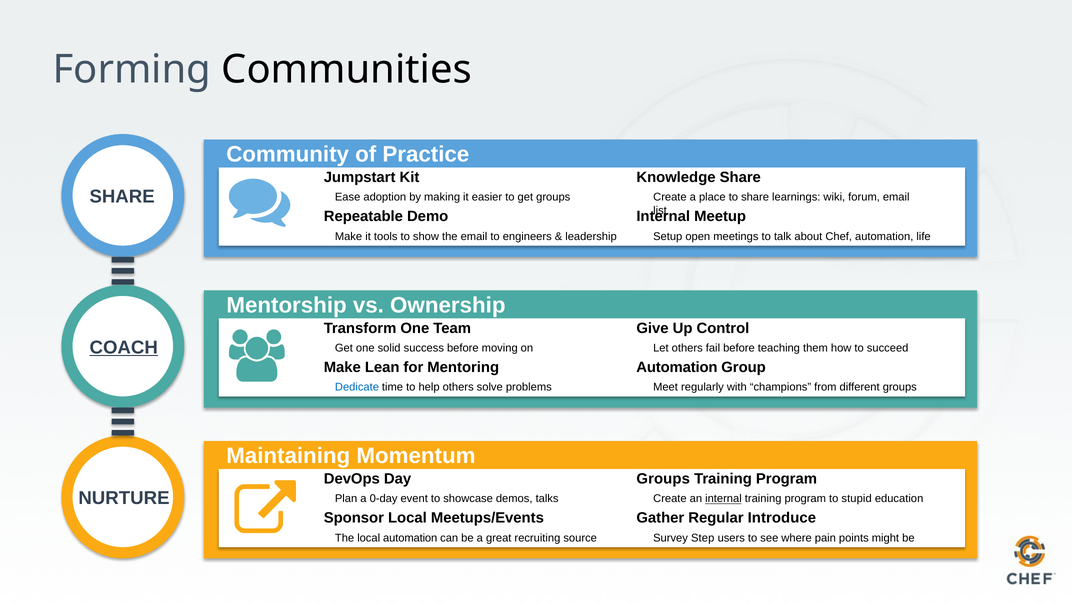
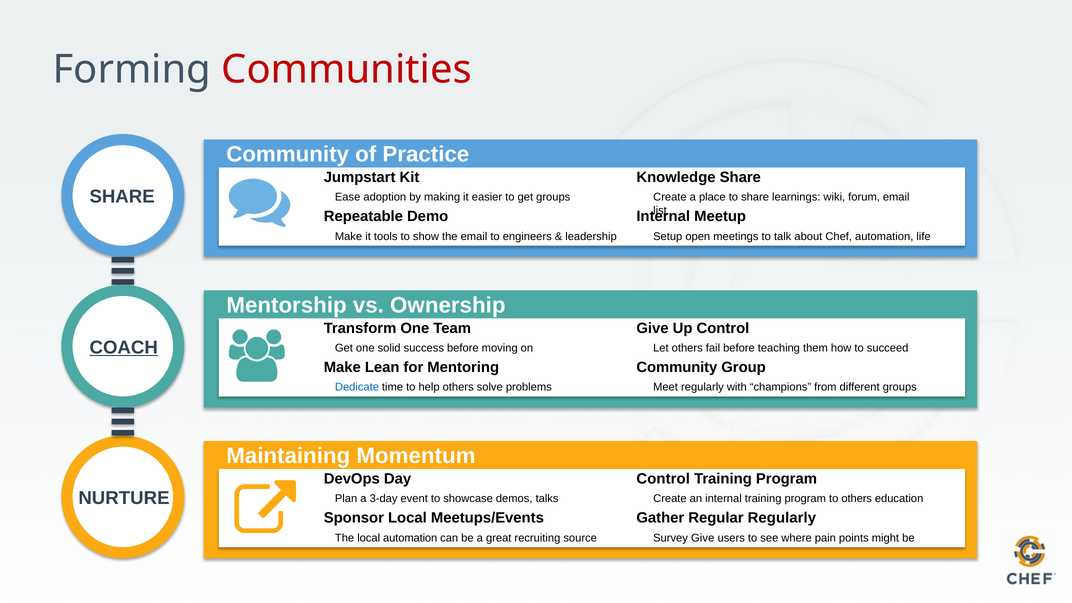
Communities colour: black -> red
Automation at (677, 367): Automation -> Community
Groups at (663, 479): Groups -> Control
0-day: 0-day -> 3-day
internal at (723, 499) underline: present -> none
to stupid: stupid -> others
Regular Introduce: Introduce -> Regularly
Survey Step: Step -> Give
